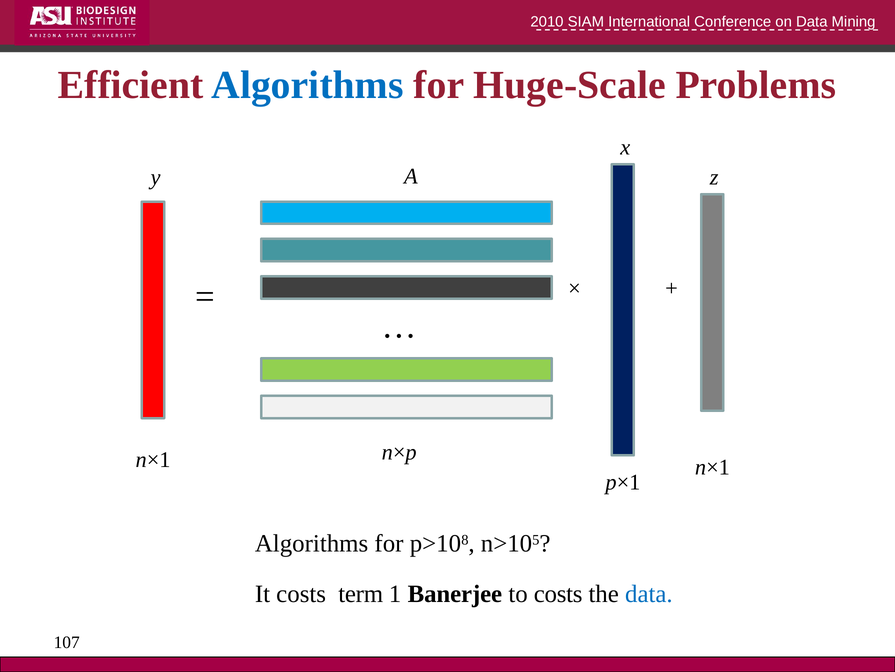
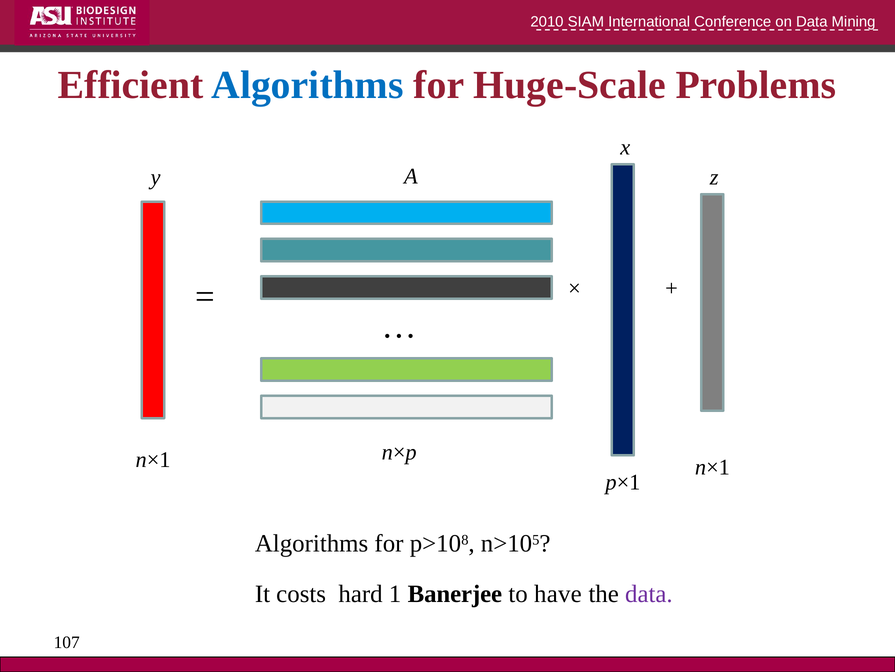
term: term -> hard
to costs: costs -> have
data at (649, 593) colour: blue -> purple
